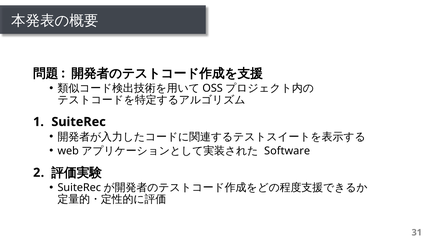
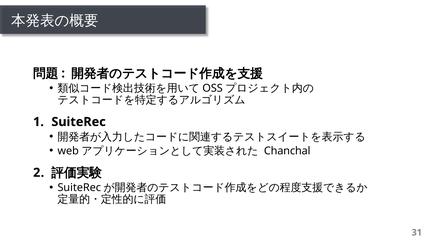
Software: Software -> Chanchal
